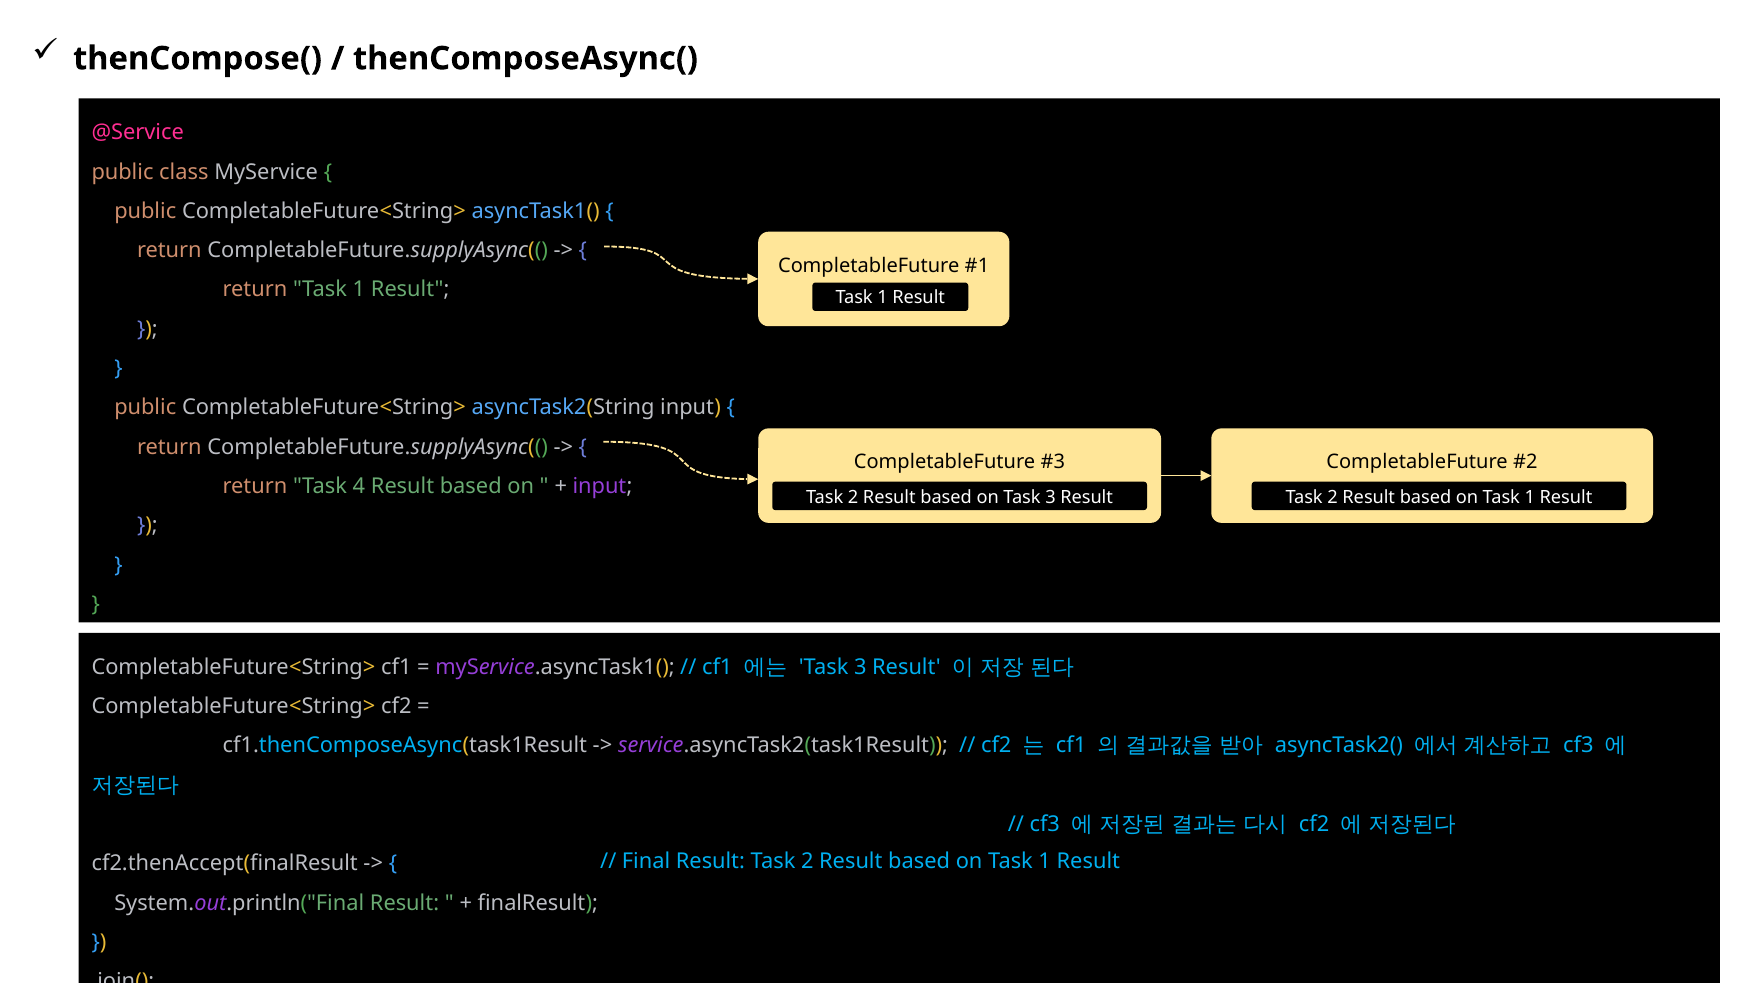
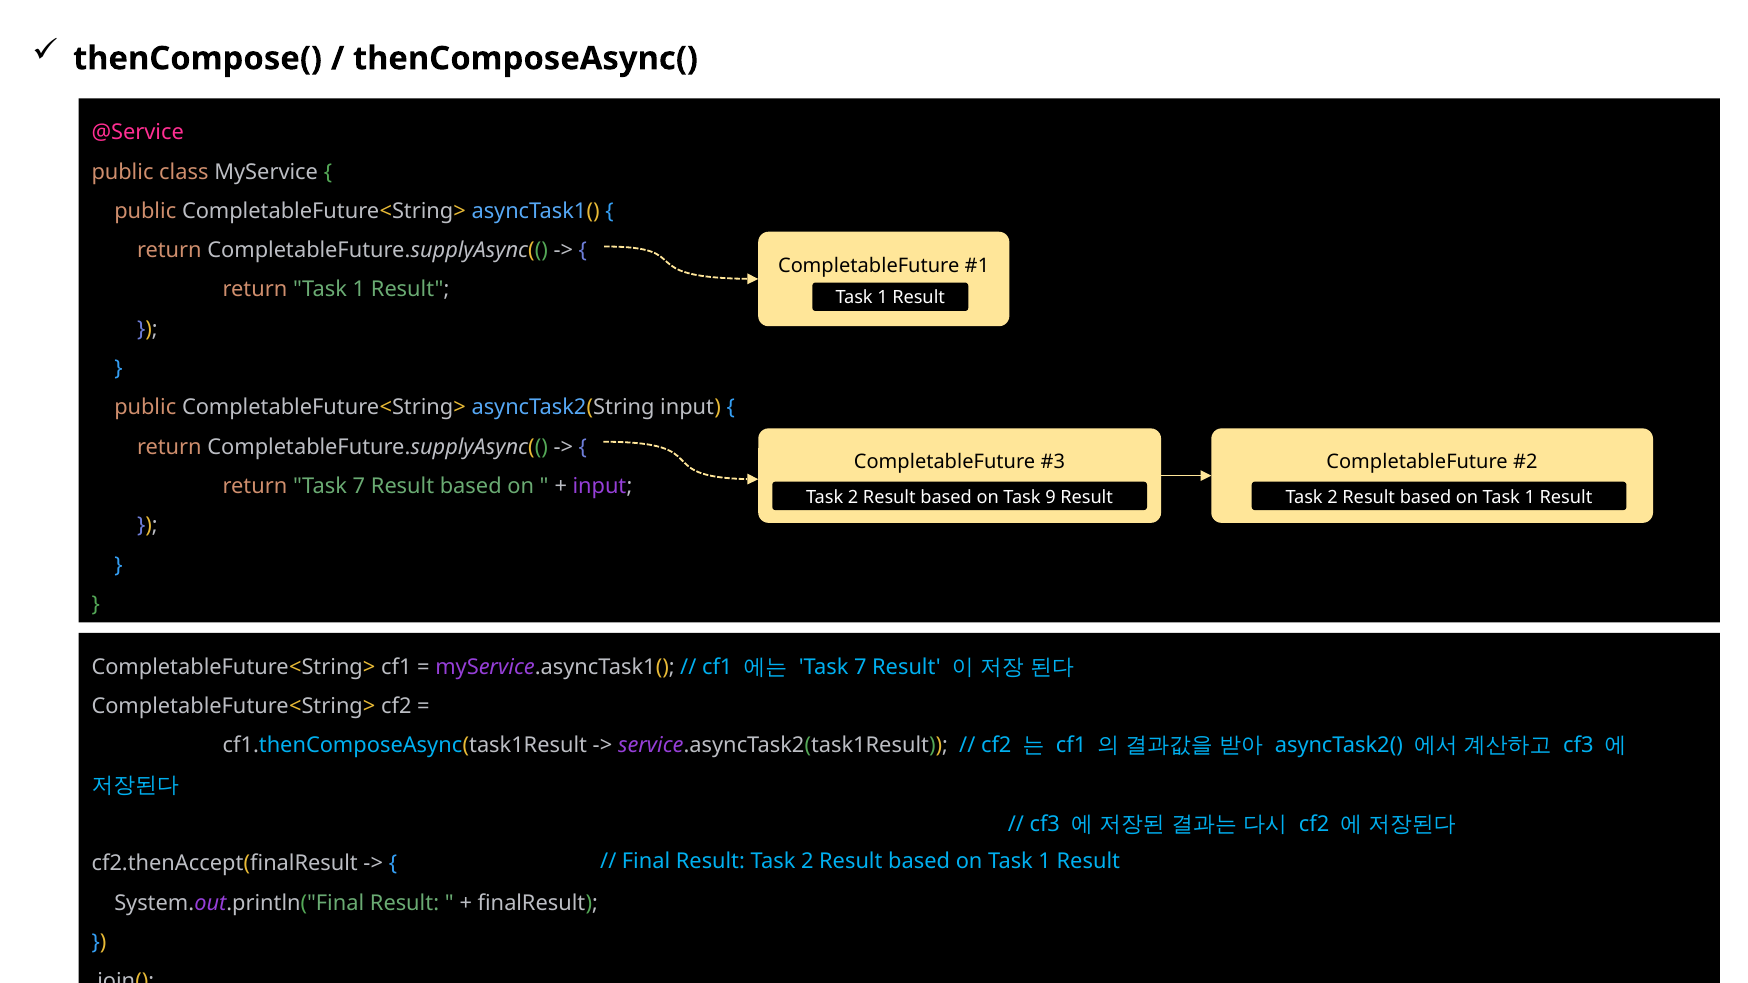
return Task 4: 4 -> 7
on Task 3: 3 -> 9
3 at (860, 667): 3 -> 7
